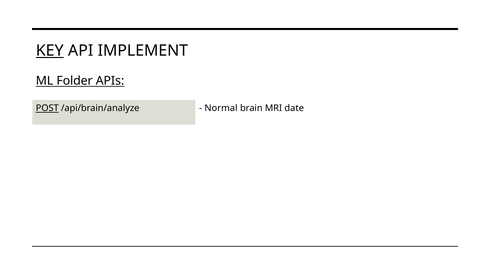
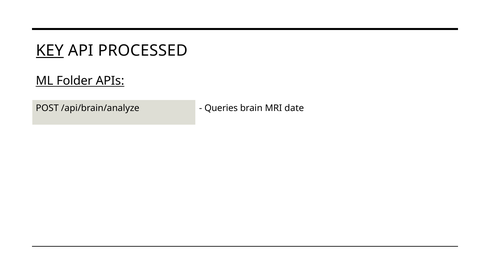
IMPLEMENT: IMPLEMENT -> PROCESSED
POST underline: present -> none
Normal: Normal -> Queries
